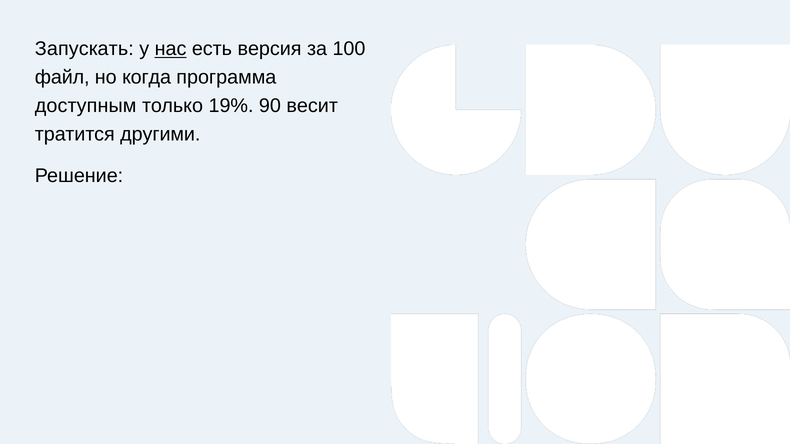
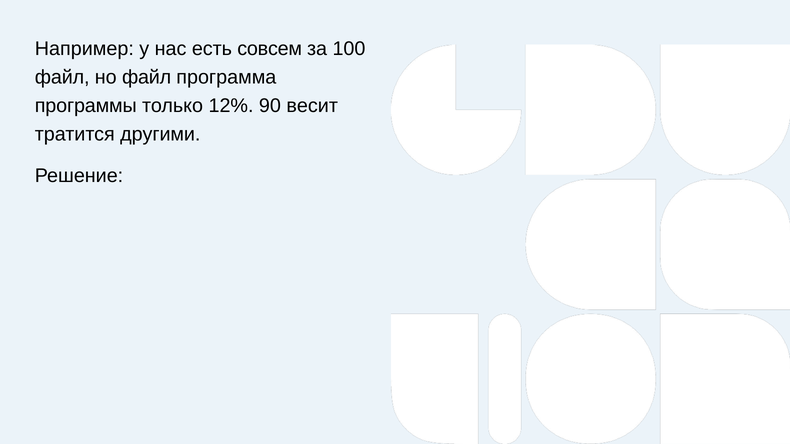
Запускать: Запускать -> Например
нас underline: present -> none
версия: версия -> совсем
но когда: когда -> файл
доступным: доступным -> программы
19%: 19% -> 12%
